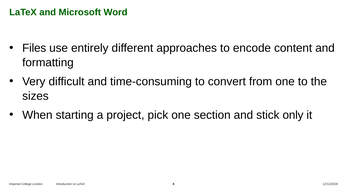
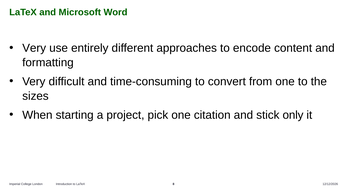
Files at (34, 48): Files -> Very
section: section -> citation
